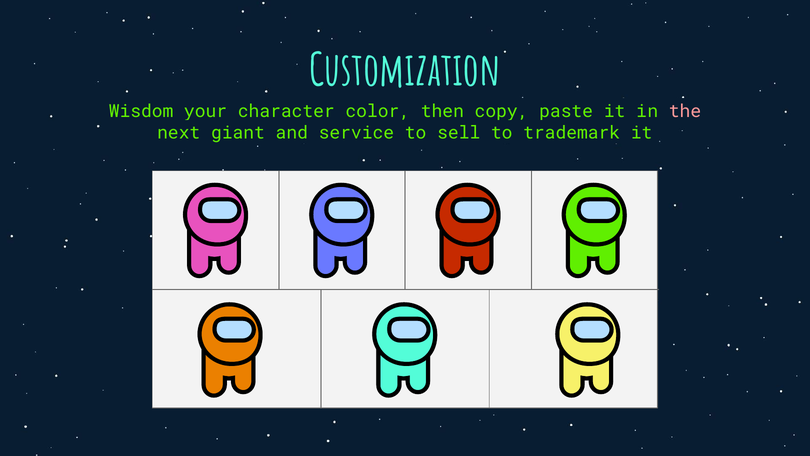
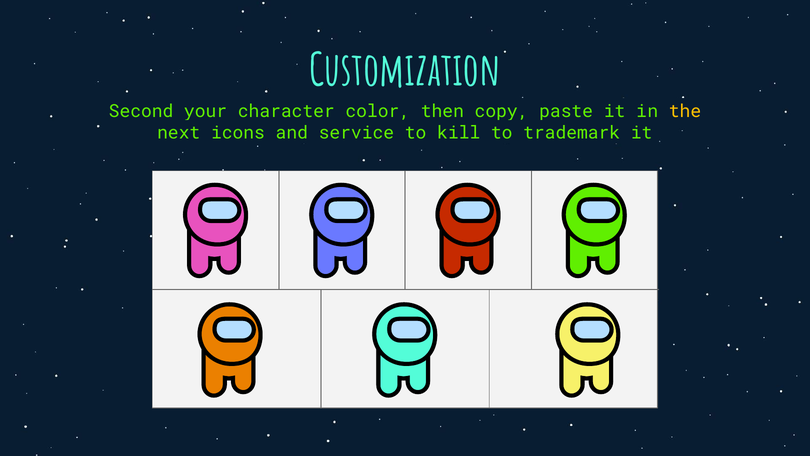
Wisdom: Wisdom -> Second
the colour: pink -> yellow
giant: giant -> icons
sell: sell -> kill
